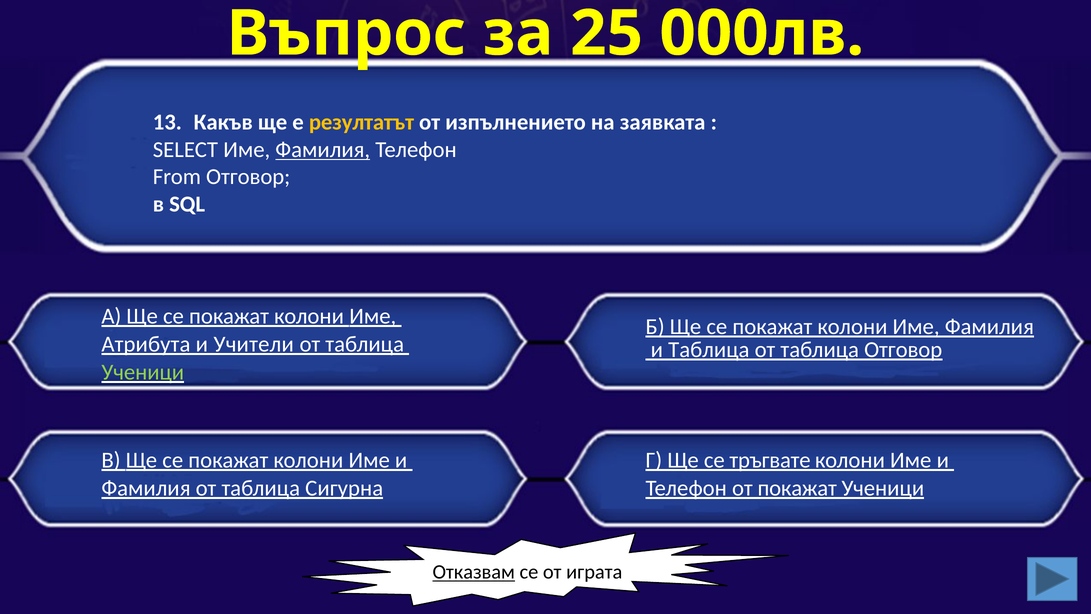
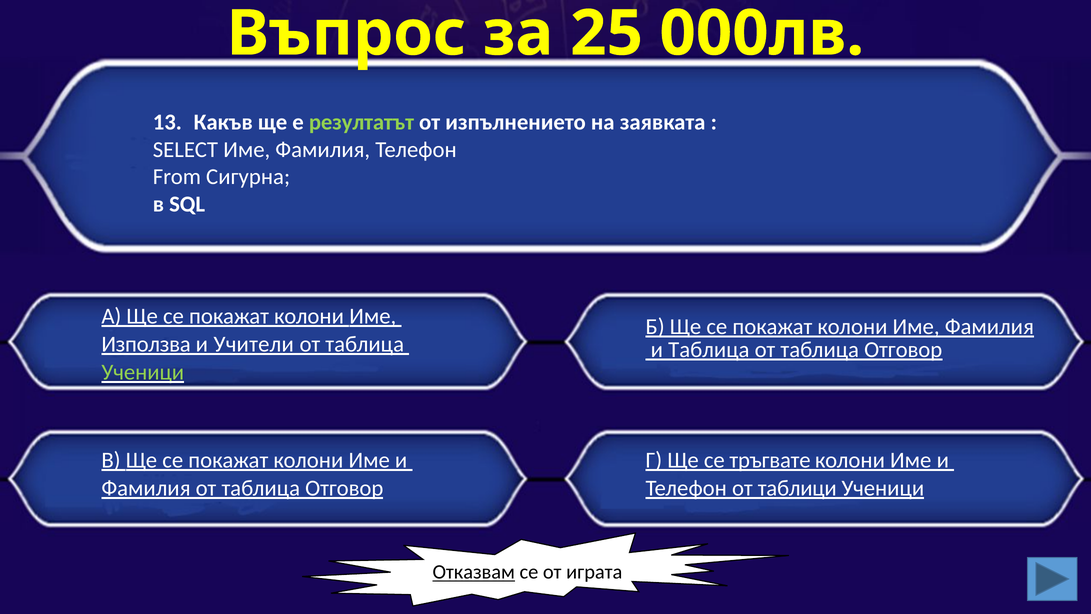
резултатът colour: yellow -> light green
Фамилия at (323, 150) underline: present -> none
From Отговор: Отговор -> Сигурна
Атрибута: Атрибута -> Използва
Фамилия от таблица Сигурна: Сигурна -> Отговор
от покажат: покажат -> таблици
